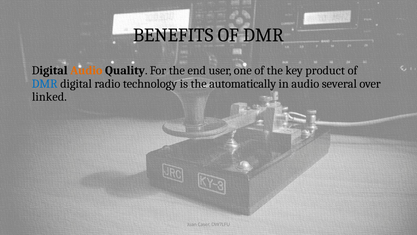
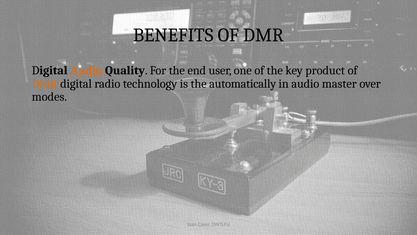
DMR at (45, 84) colour: blue -> orange
several: several -> master
linked: linked -> modes
